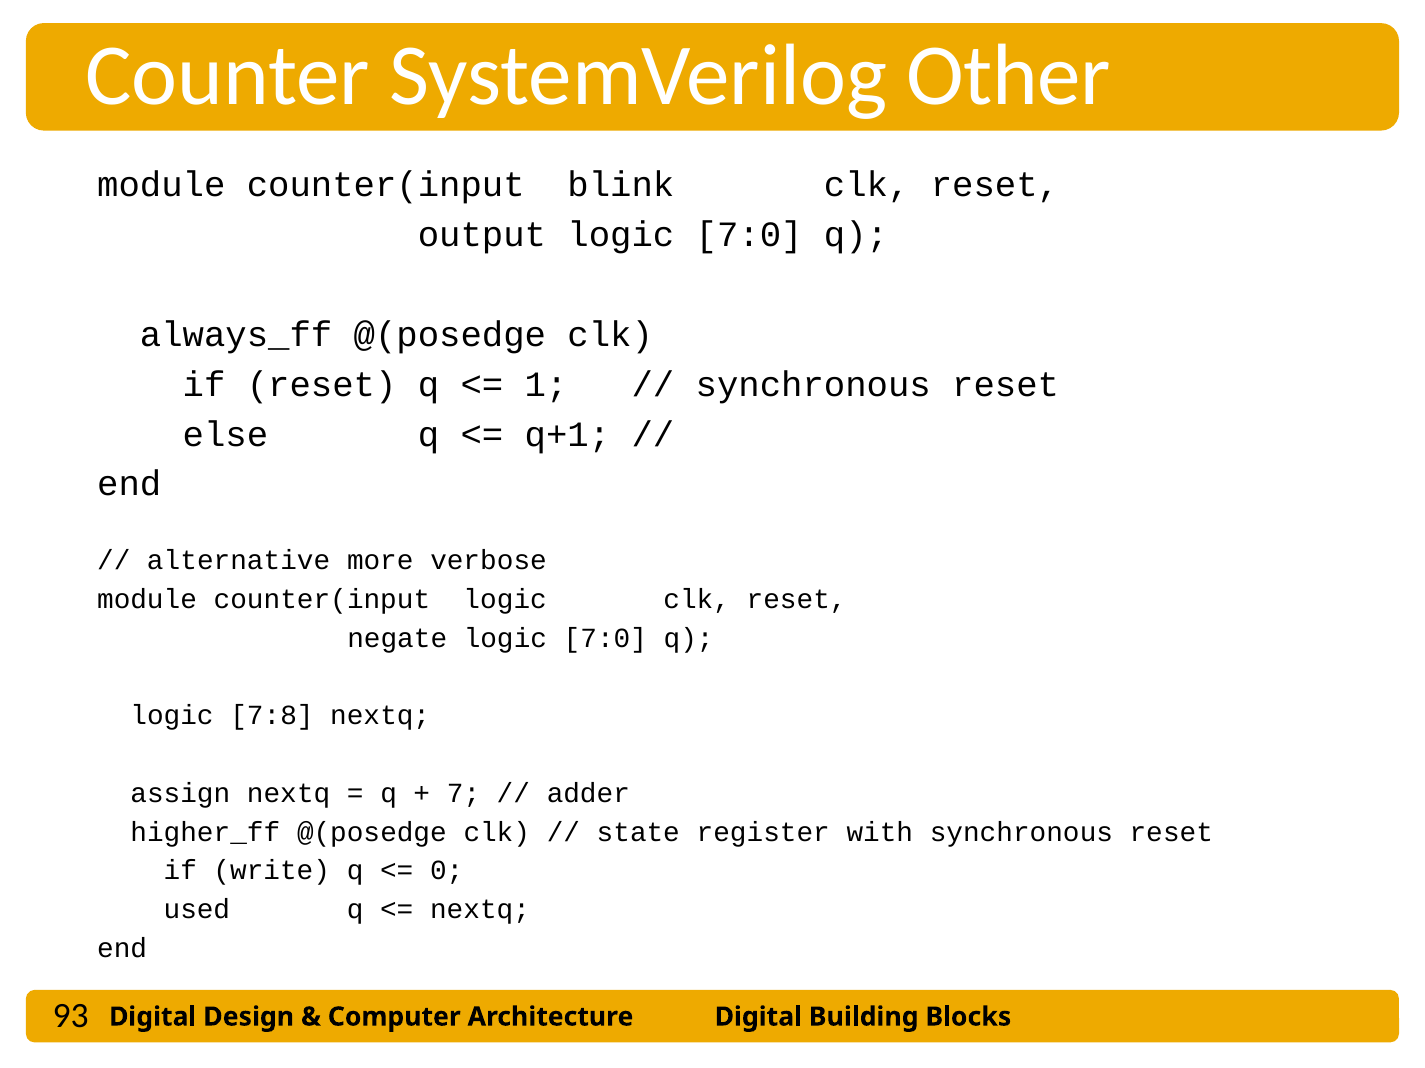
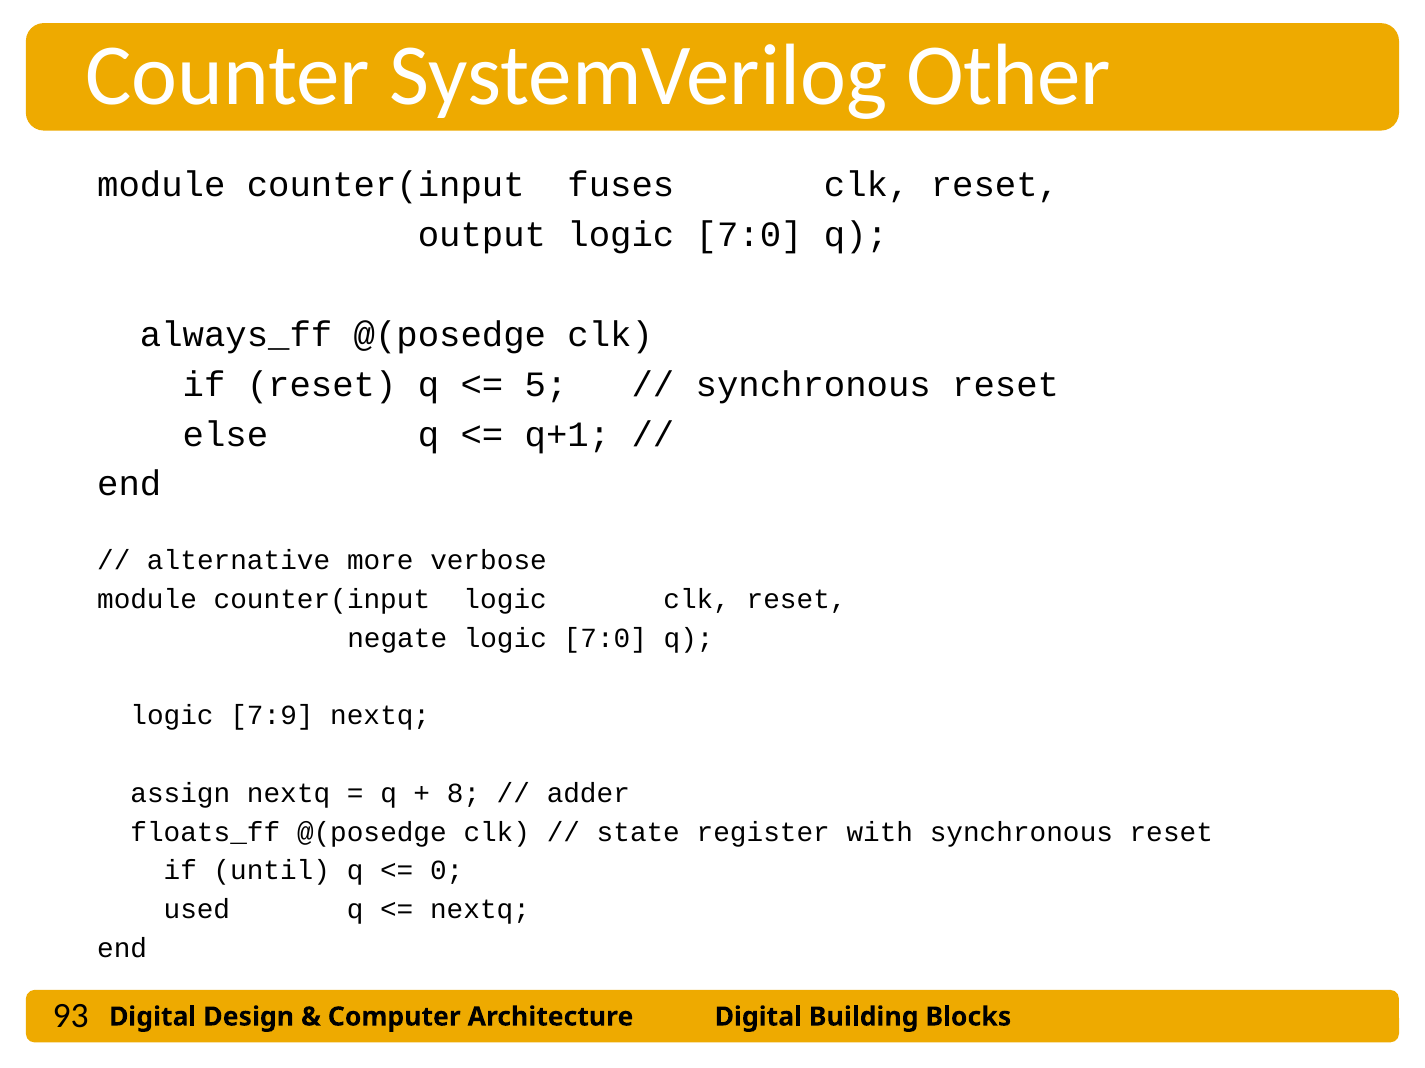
blink: blink -> fuses
1: 1 -> 5
7:8: 7:8 -> 7:9
7: 7 -> 8
higher_ff: higher_ff -> floats_ff
write: write -> until
